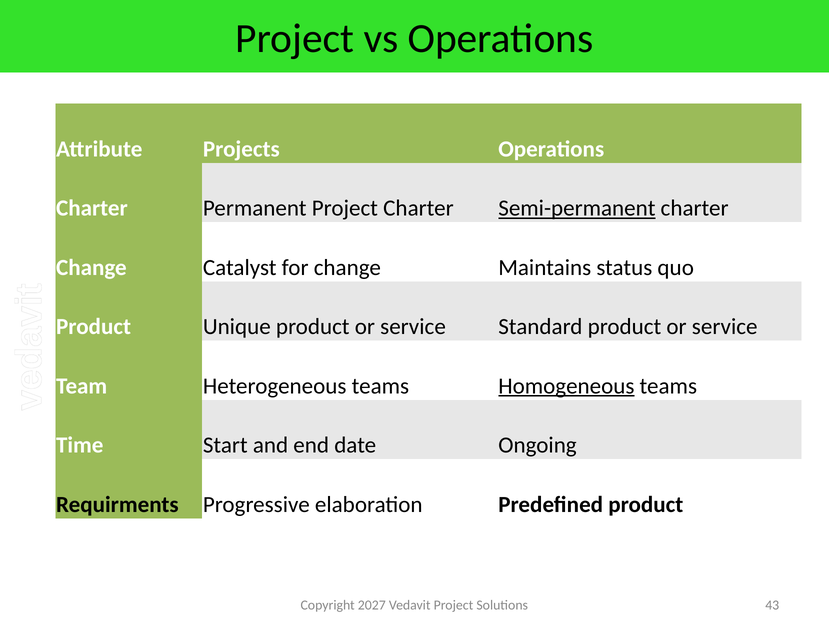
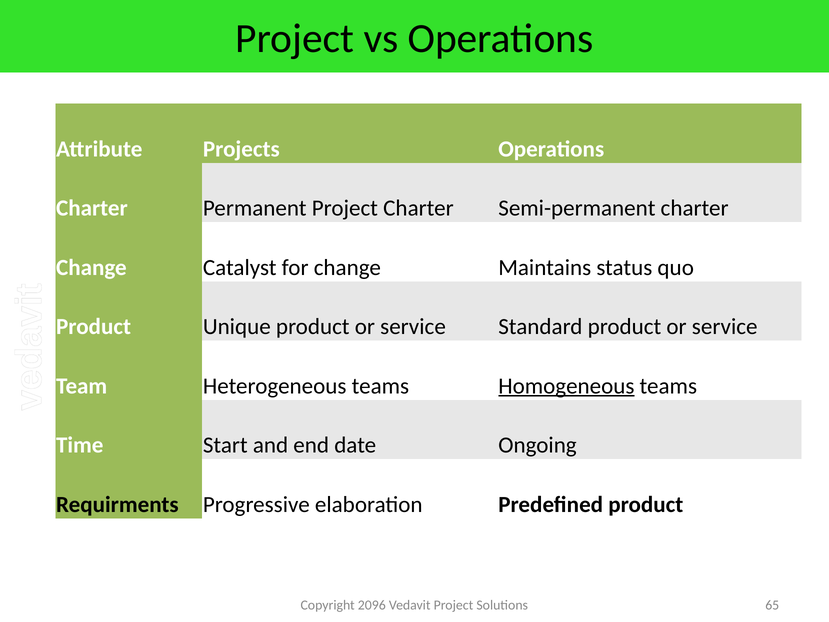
Semi-permanent underline: present -> none
2027: 2027 -> 2096
43: 43 -> 65
